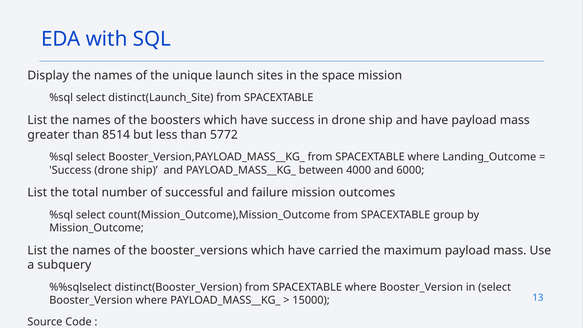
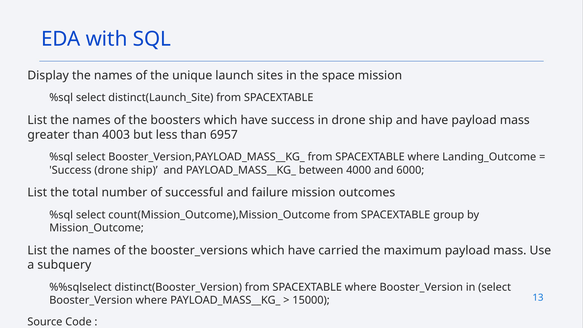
8514: 8514 -> 4003
5772: 5772 -> 6957
